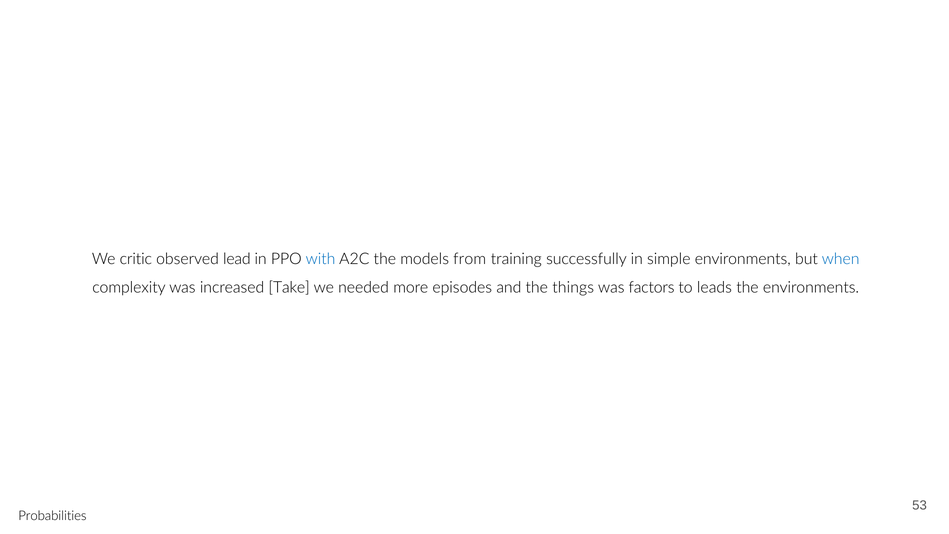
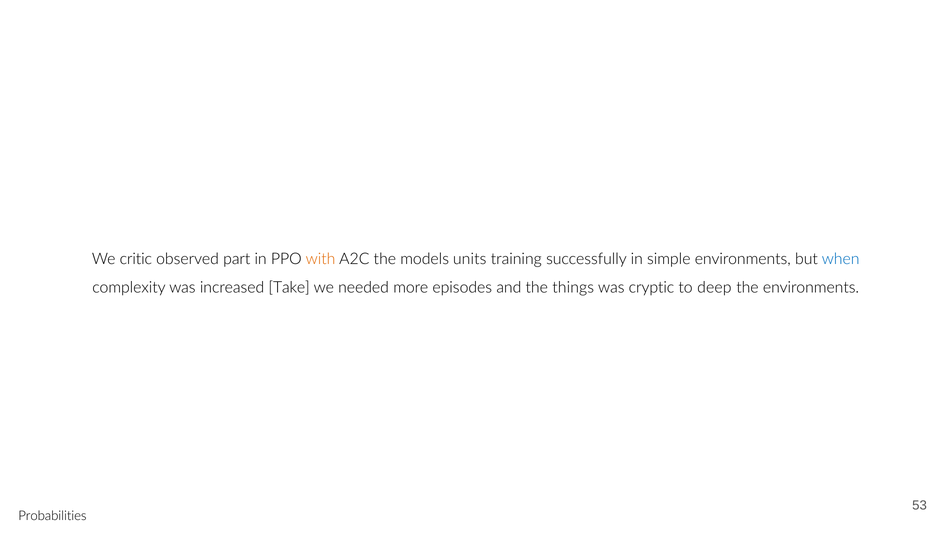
lead: lead -> part
with colour: blue -> orange
from: from -> units
factors: factors -> cryptic
leads: leads -> deep
